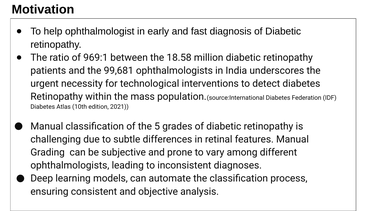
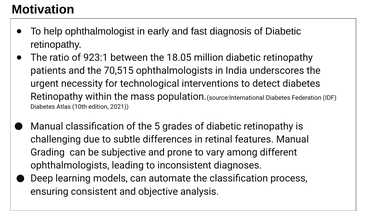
969:1: 969:1 -> 923:1
18.58: 18.58 -> 18.05
99,681: 99,681 -> 70,515
